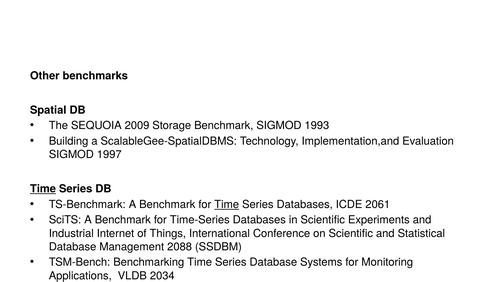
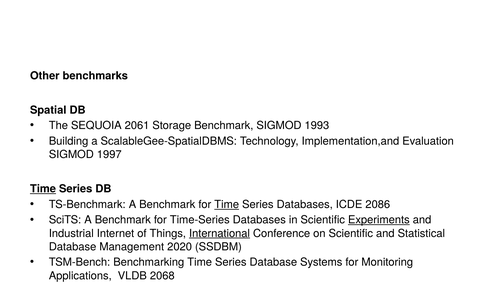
SEQUOIA 2009: 2009 -> 2061
2061: 2061 -> 2086
Experiments underline: none -> present
International at (219, 233) underline: none -> present
2088: 2088 -> 2020
2034: 2034 -> 2068
